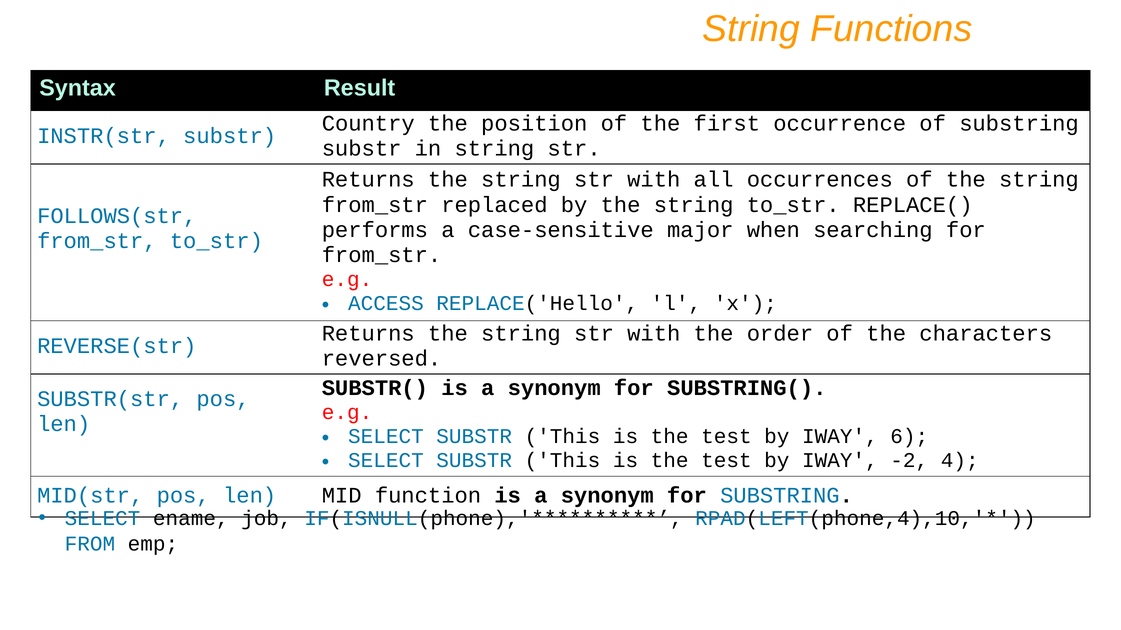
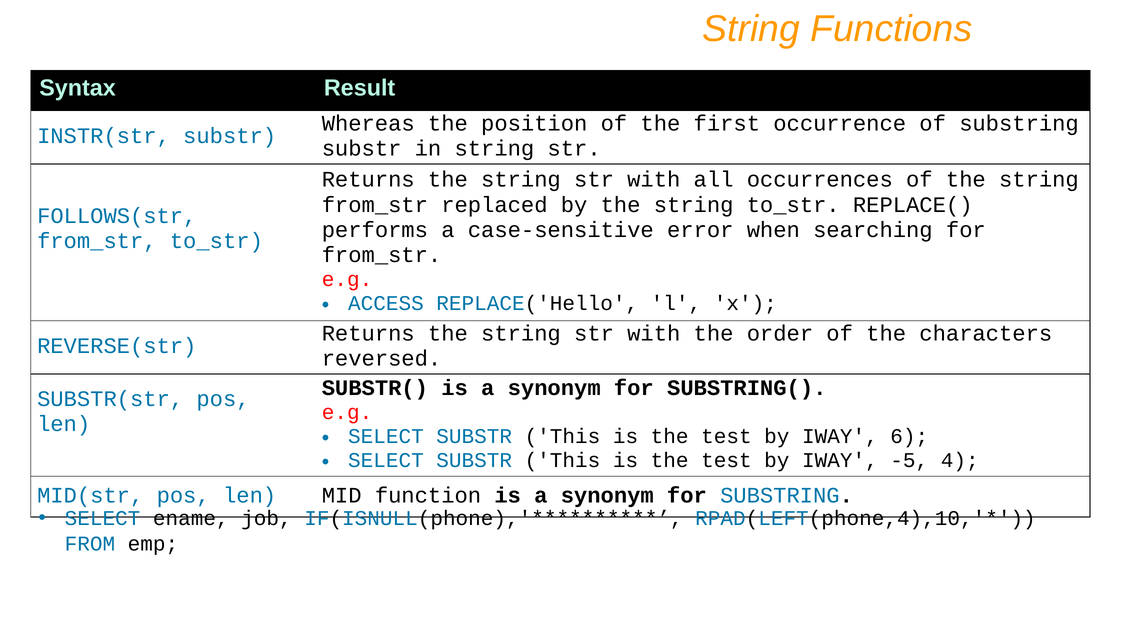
Country: Country -> Whereas
major: major -> error
-2: -2 -> -5
